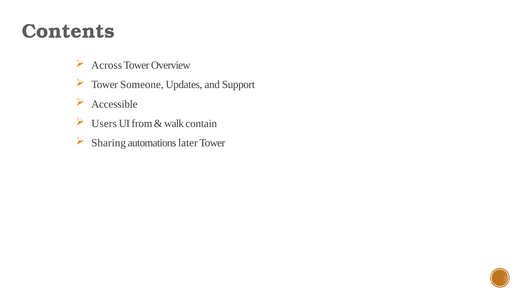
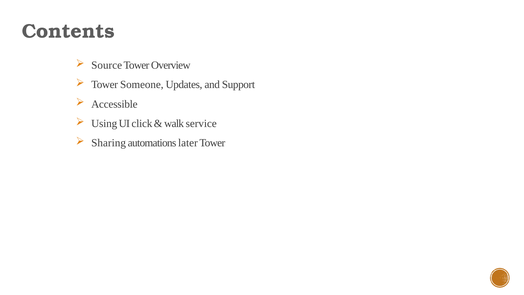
Across: Across -> Source
Users: Users -> Using
from: from -> click
contain: contain -> service
